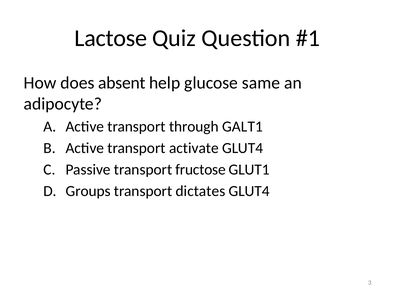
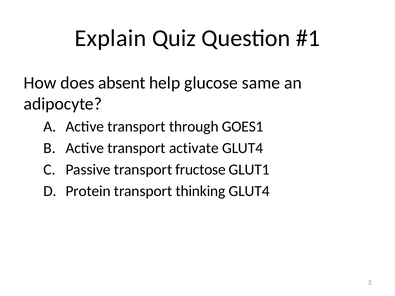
Lactose: Lactose -> Explain
GALT1: GALT1 -> GOES1
Groups: Groups -> Protein
dictates: dictates -> thinking
